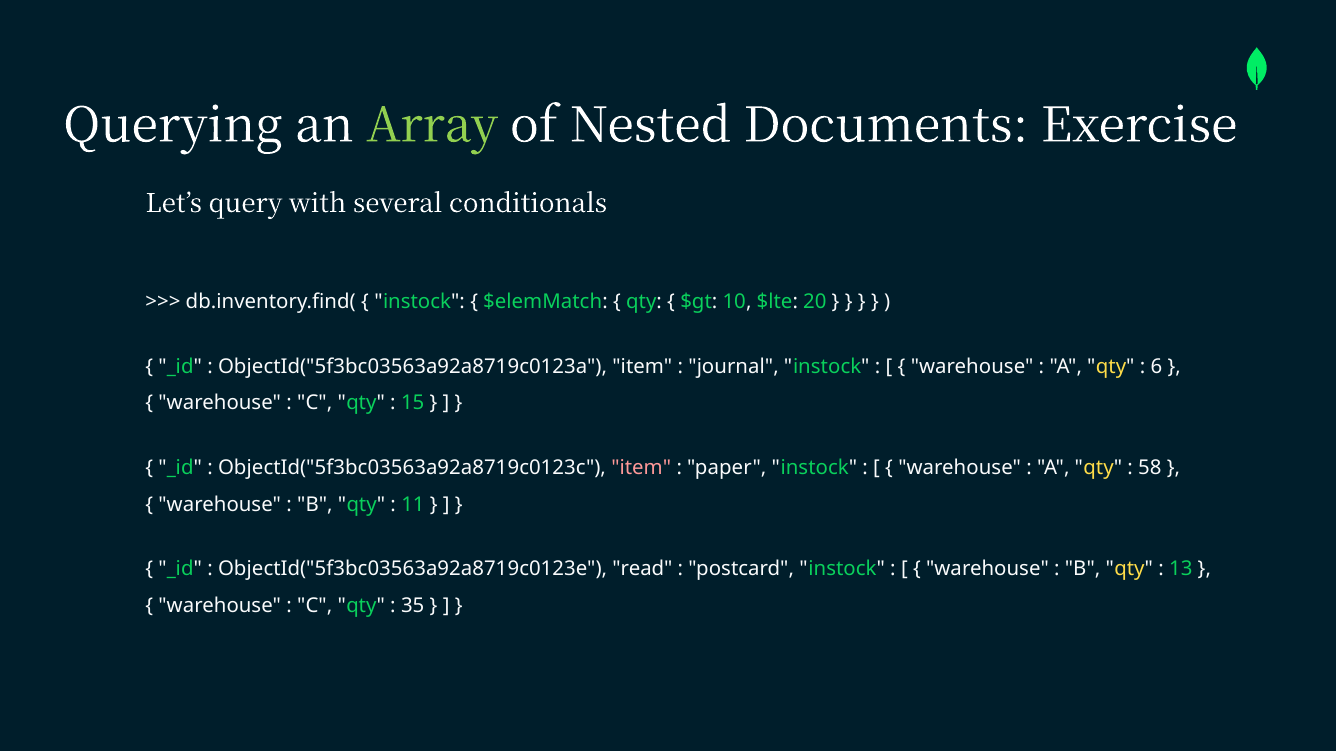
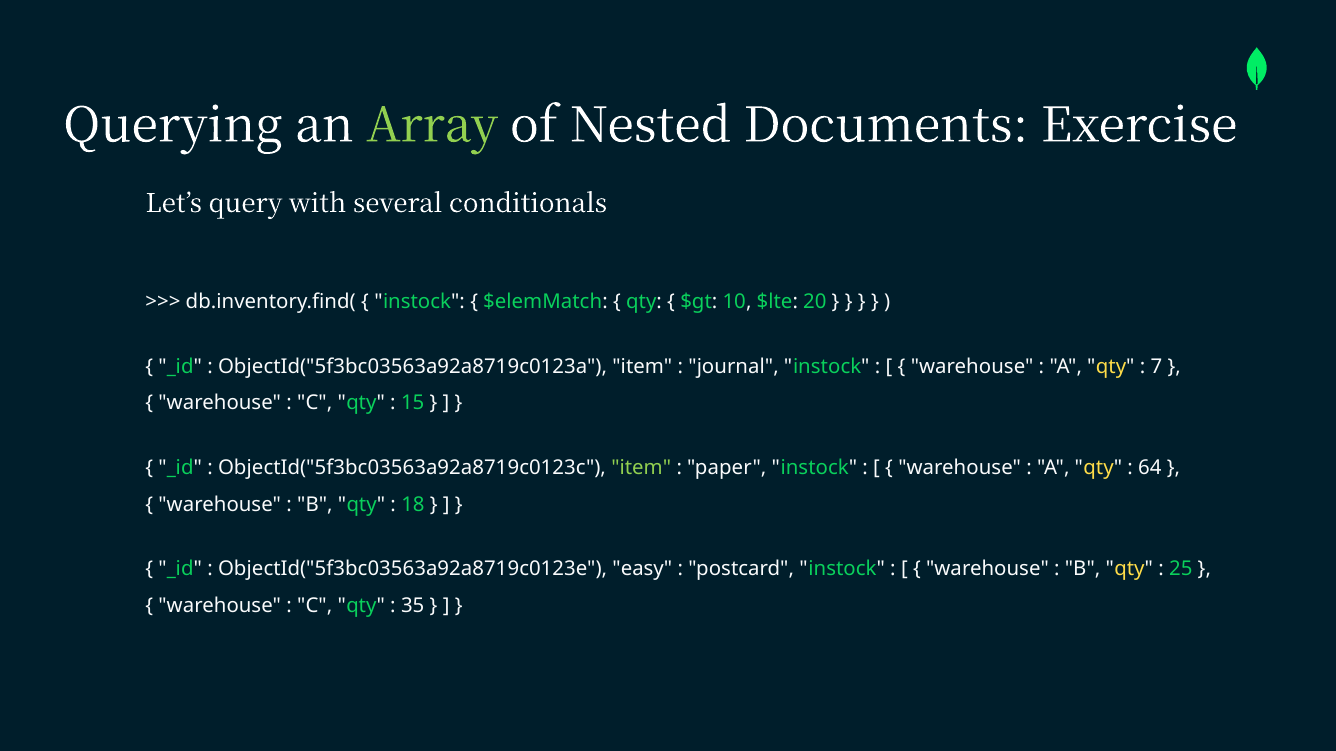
6: 6 -> 7
item at (641, 468) colour: pink -> light green
58: 58 -> 64
11: 11 -> 18
read: read -> easy
13: 13 -> 25
